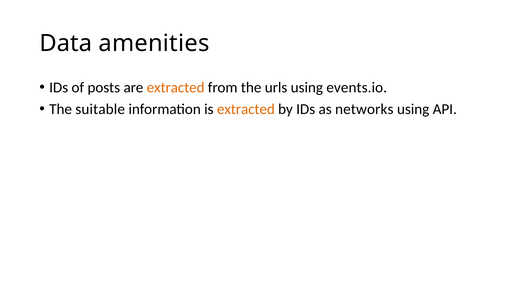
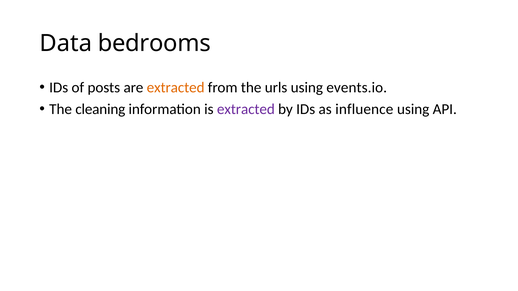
amenities: amenities -> bedrooms
suitable: suitable -> cleaning
extracted at (246, 109) colour: orange -> purple
networks: networks -> influence
